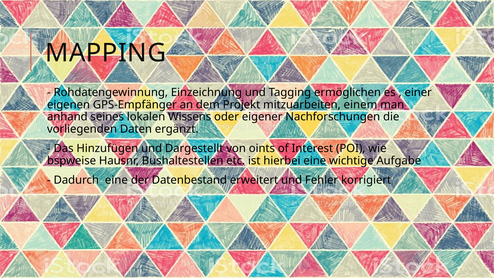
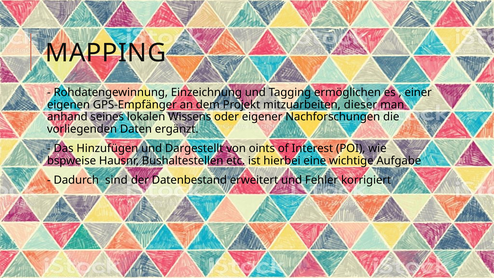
einem: einem -> dieser
Dadurch eine: eine -> sind
